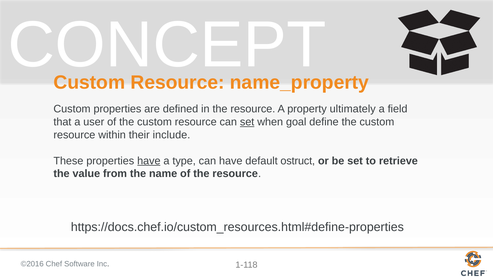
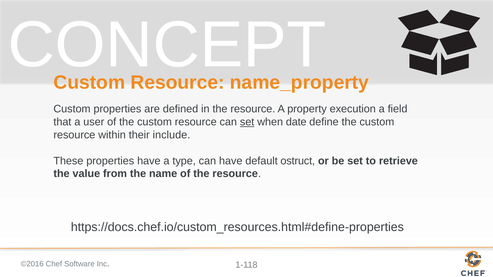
ultimately: ultimately -> execution
goal: goal -> date
have at (149, 161) underline: present -> none
